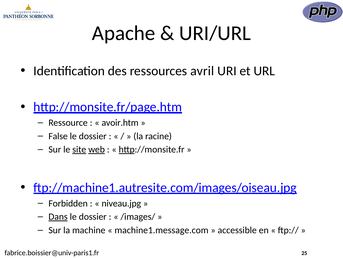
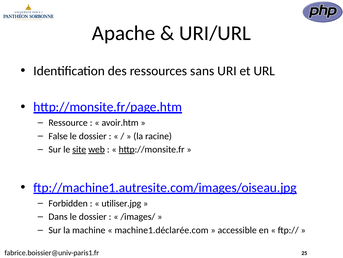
avril: avril -> sans
niveau.jpg: niveau.jpg -> utiliser.jpg
Dans underline: present -> none
machine1.message.com: machine1.message.com -> machine1.déclarée.com
